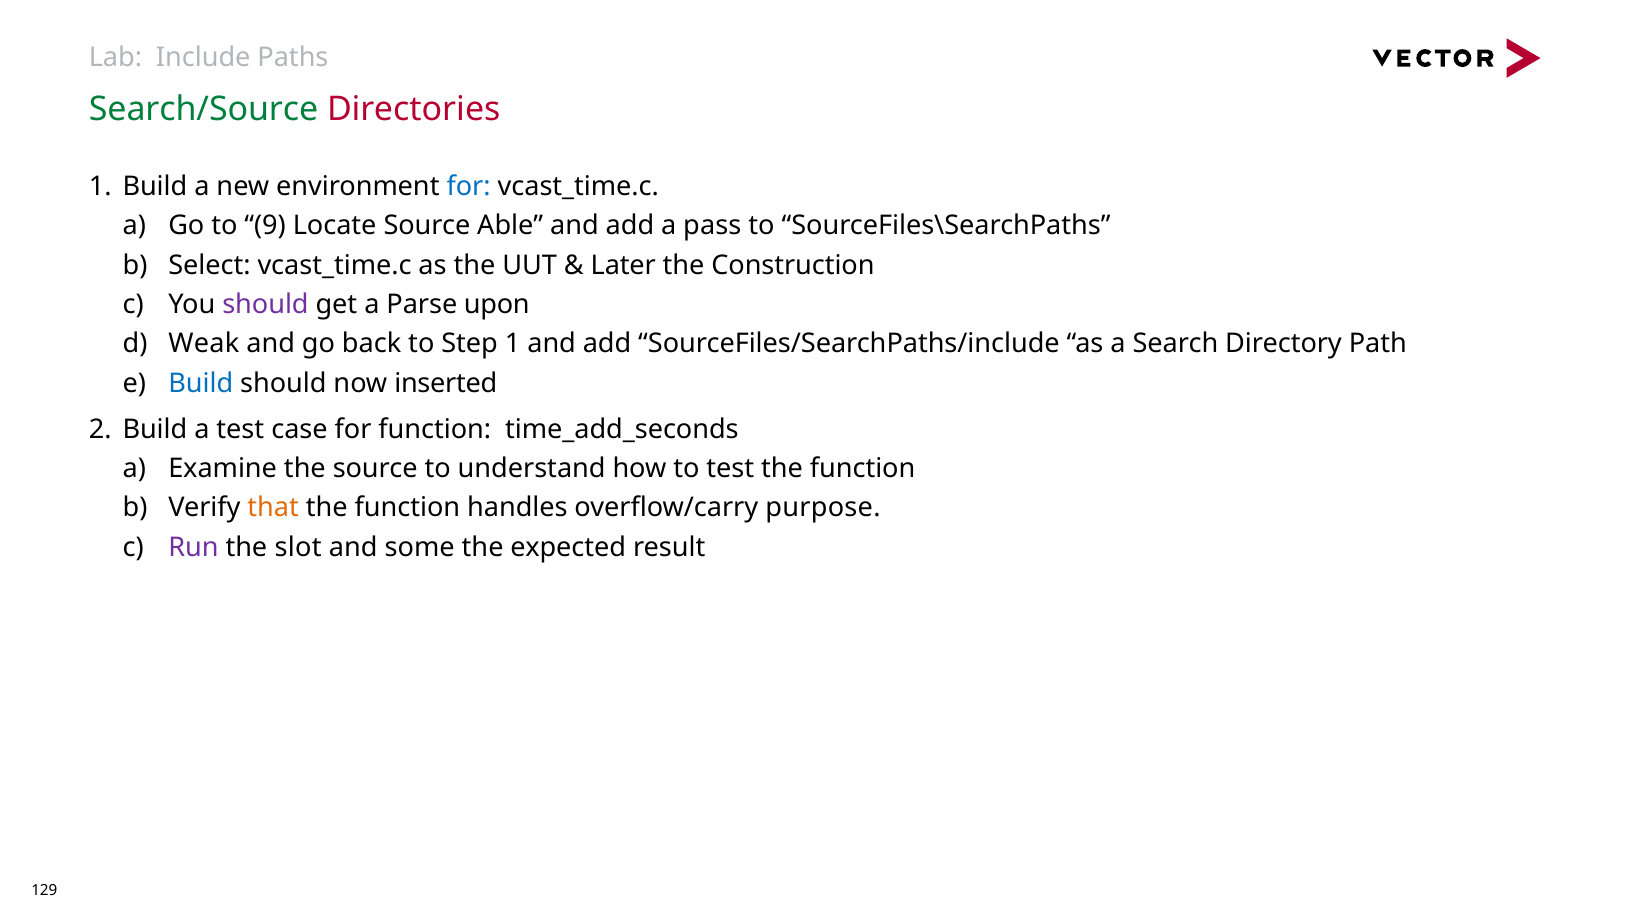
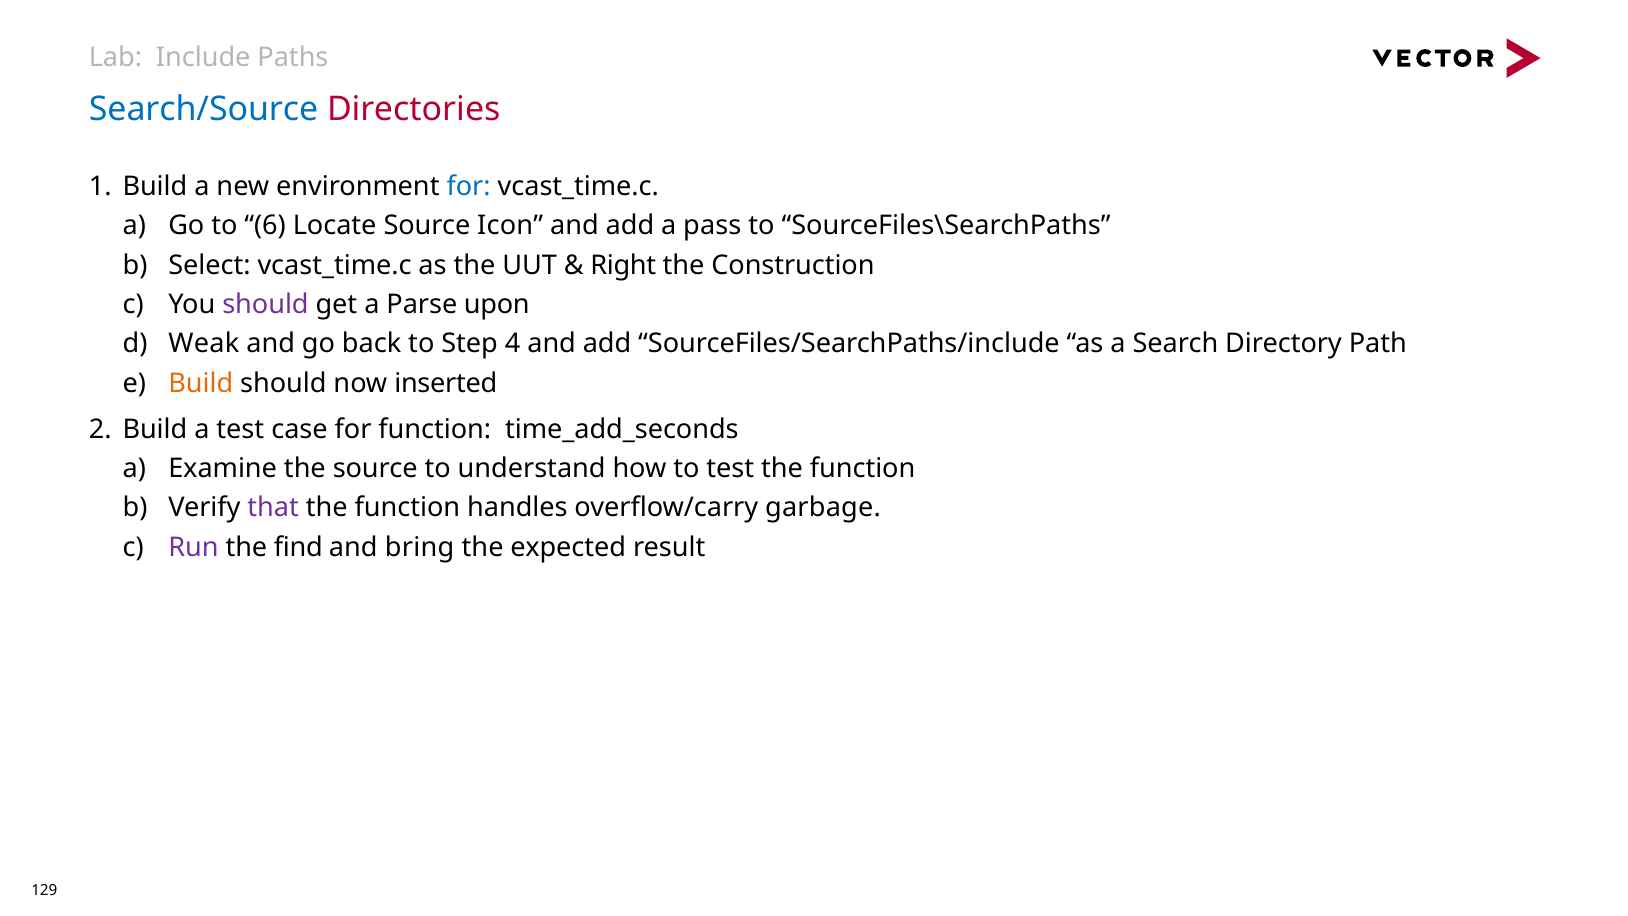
Search/Source colour: green -> blue
9: 9 -> 6
Able: Able -> Icon
Later: Later -> Right
Step 1: 1 -> 4
Build at (201, 383) colour: blue -> orange
that colour: orange -> purple
purpose: purpose -> garbage
slot: slot -> find
some: some -> bring
